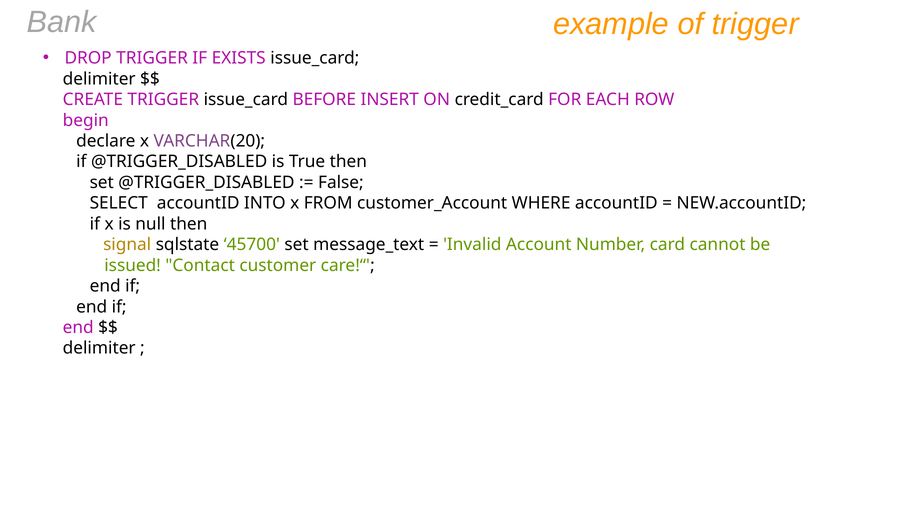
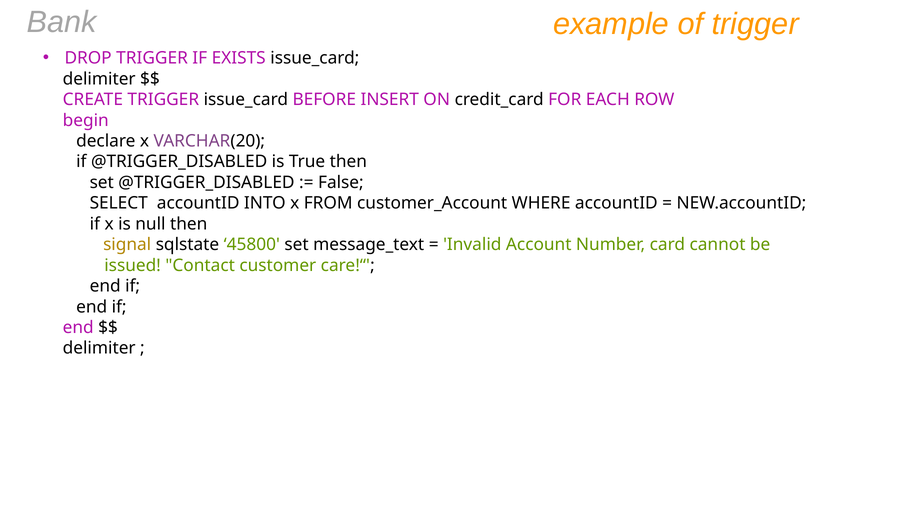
45700: 45700 -> 45800
